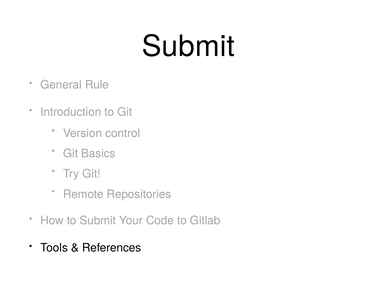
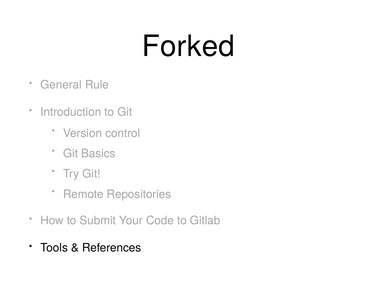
Submit at (188, 46): Submit -> Forked
